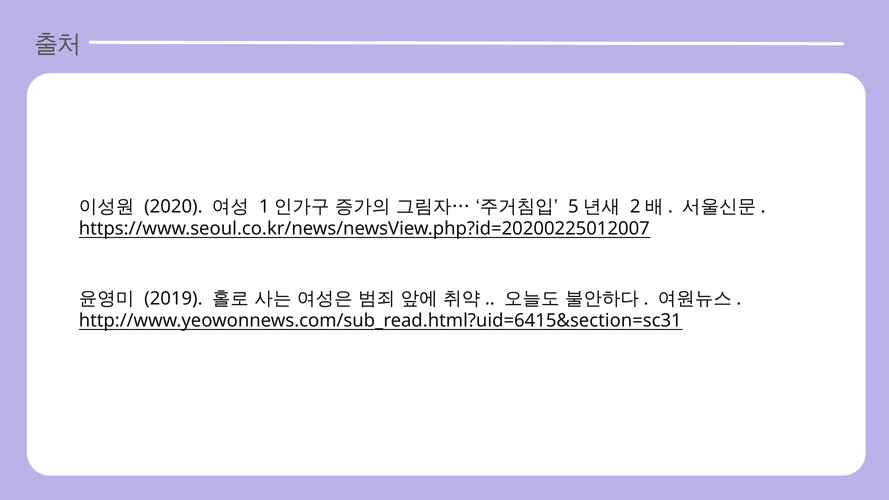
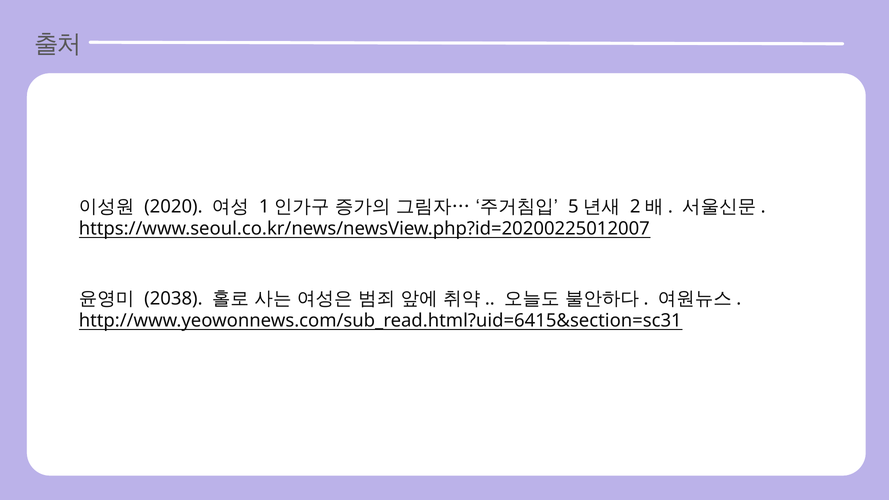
2019: 2019 -> 2038
